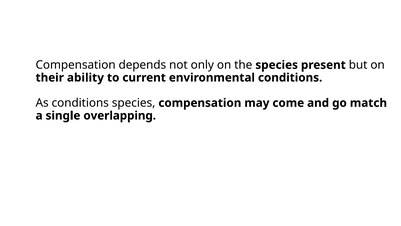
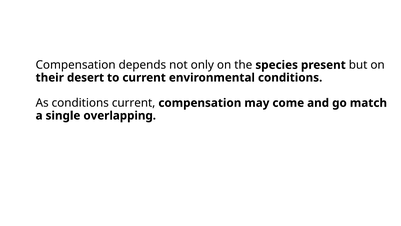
ability: ability -> desert
conditions species: species -> current
